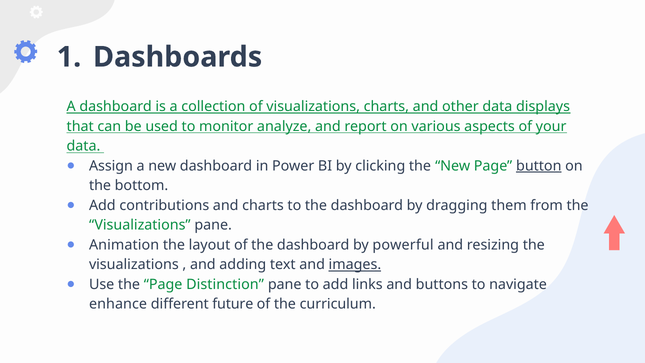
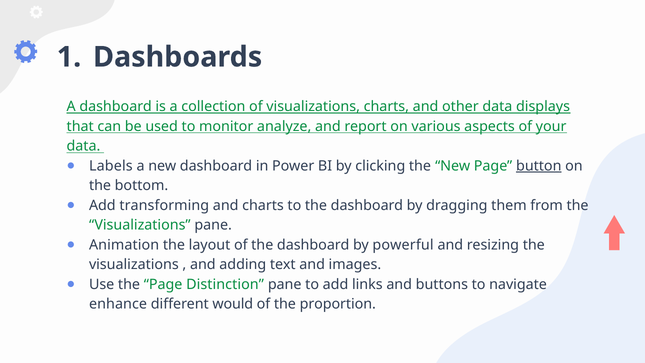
Assign: Assign -> Labels
contributions: contributions -> transforming
images underline: present -> none
future: future -> would
curriculum: curriculum -> proportion
